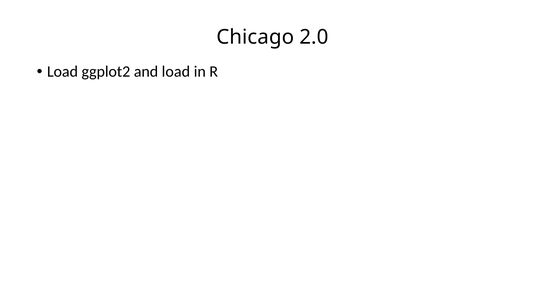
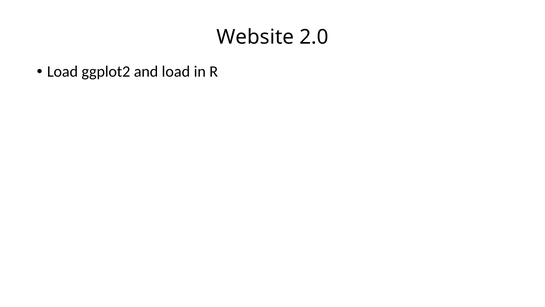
Chicago: Chicago -> Website
